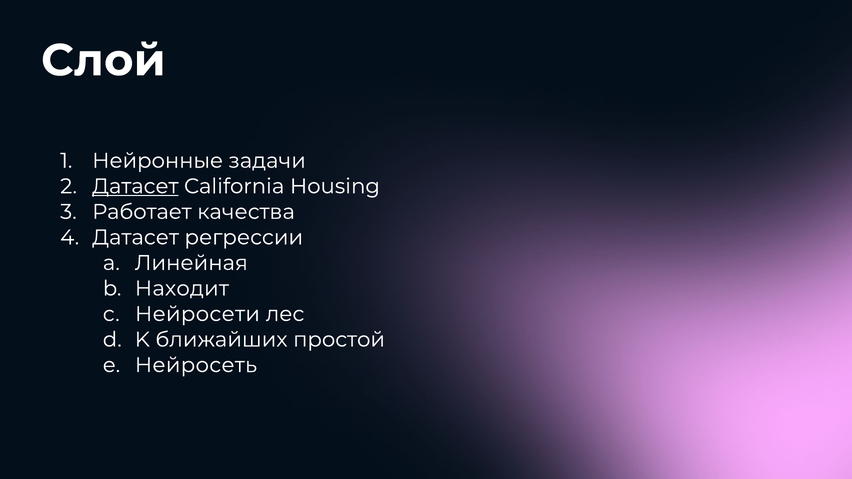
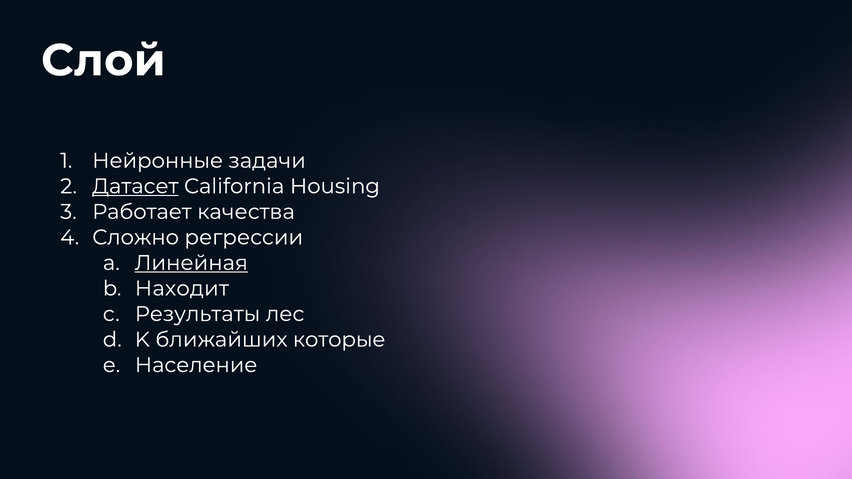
Датасет at (136, 238): Датасет -> Сложно
Линейная underline: none -> present
Нейросети: Нейросети -> Результаты
простой: простой -> которые
Нейросеть: Нейросеть -> Население
